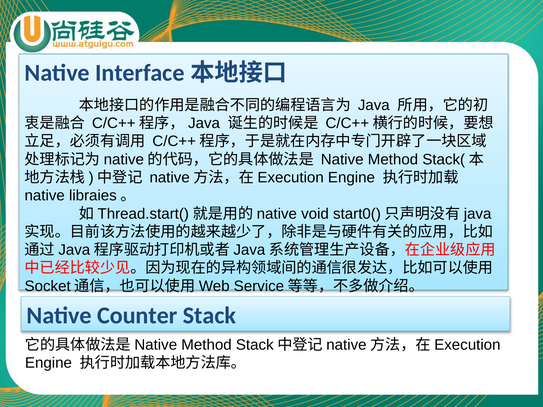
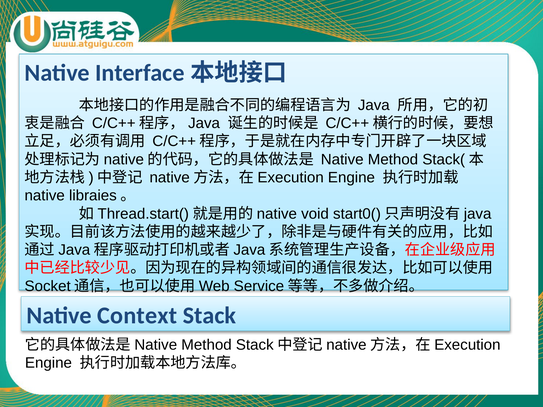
Counter: Counter -> Context
